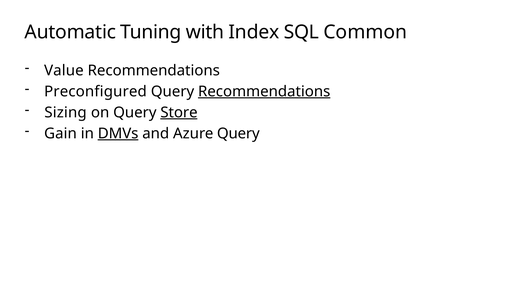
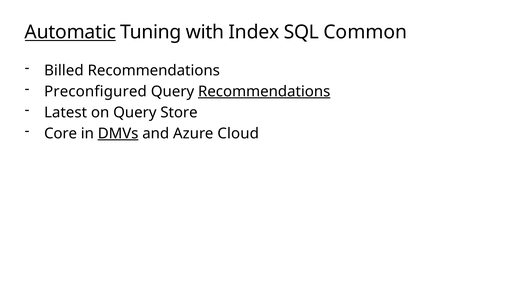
Automatic underline: none -> present
Value: Value -> Billed
Sizing: Sizing -> Latest
Store underline: present -> none
Gain: Gain -> Core
Azure Query: Query -> Cloud
